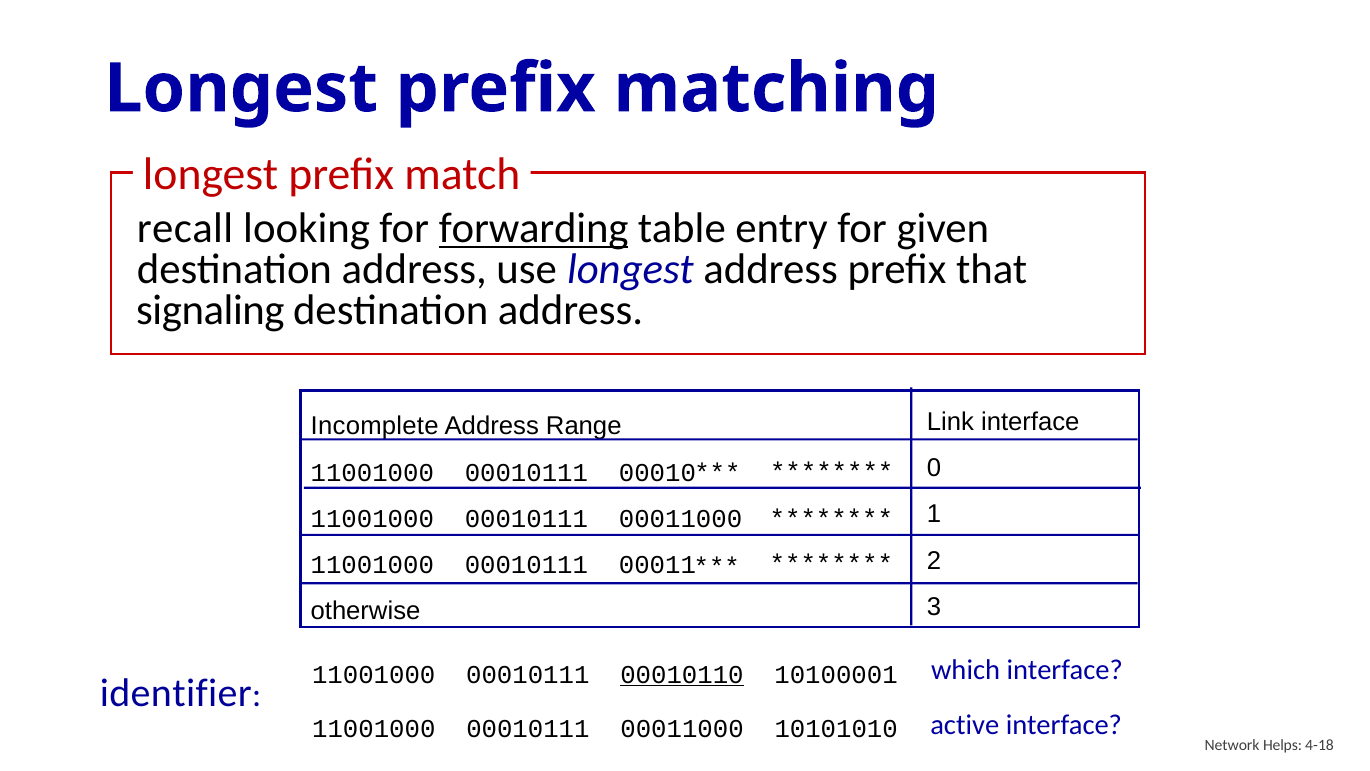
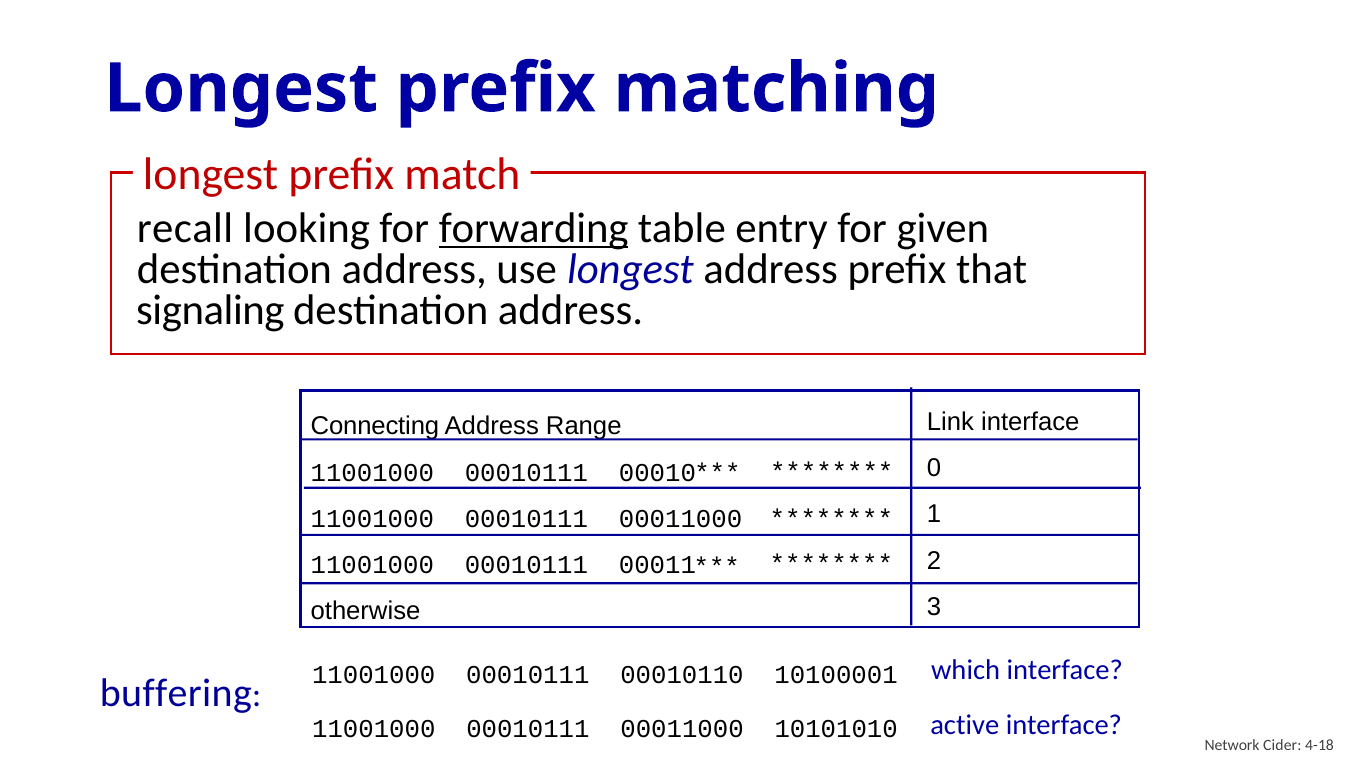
Incomplete: Incomplete -> Connecting
00010110 underline: present -> none
identifier: identifier -> buffering
Helps: Helps -> Cider
